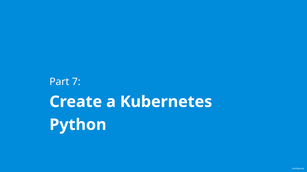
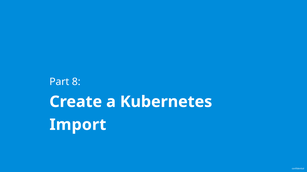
7: 7 -> 8
Python: Python -> Import
